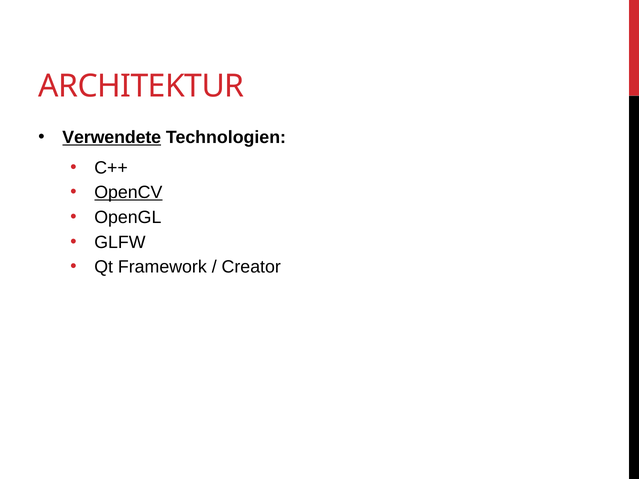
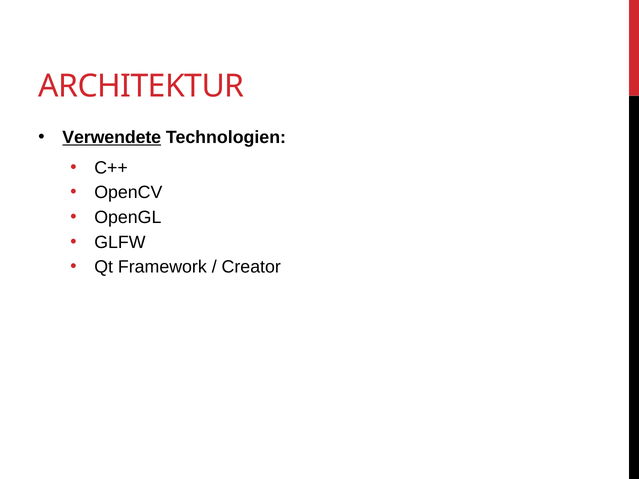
OpenCV underline: present -> none
